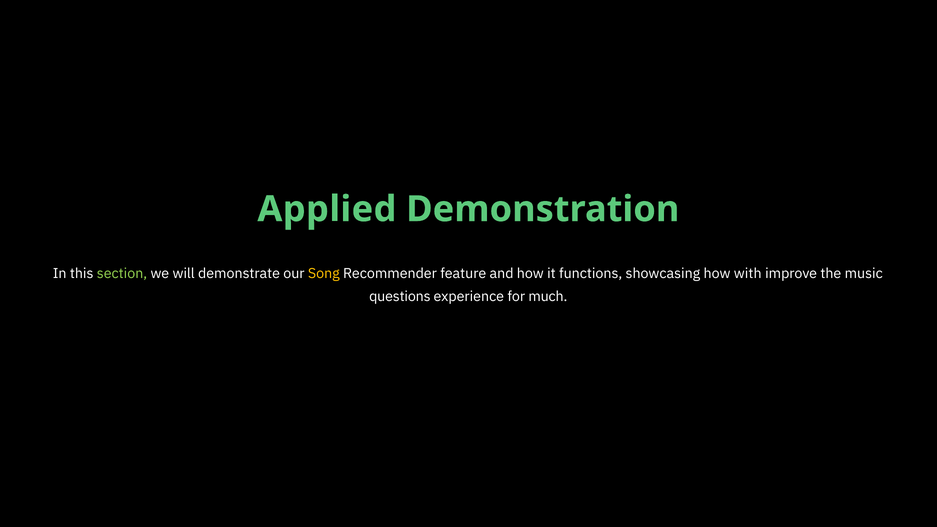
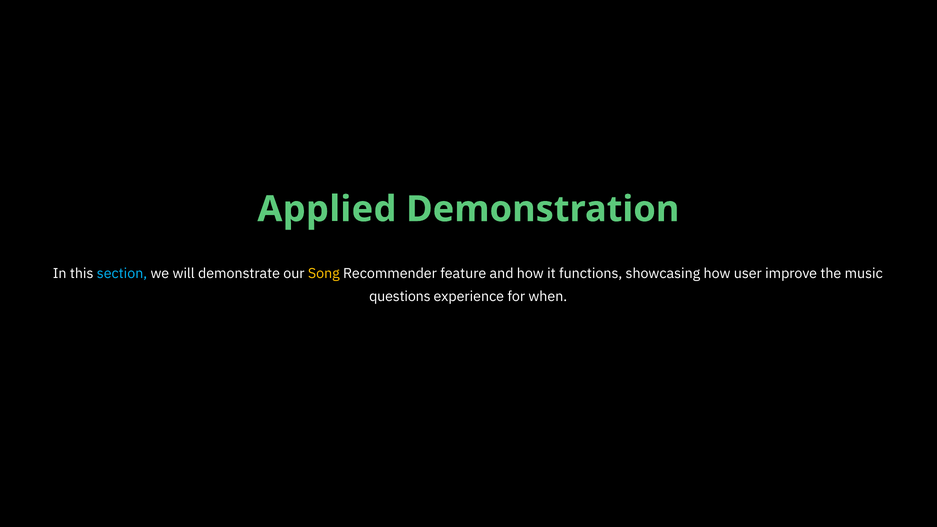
section colour: light green -> light blue
with: with -> user
much: much -> when
